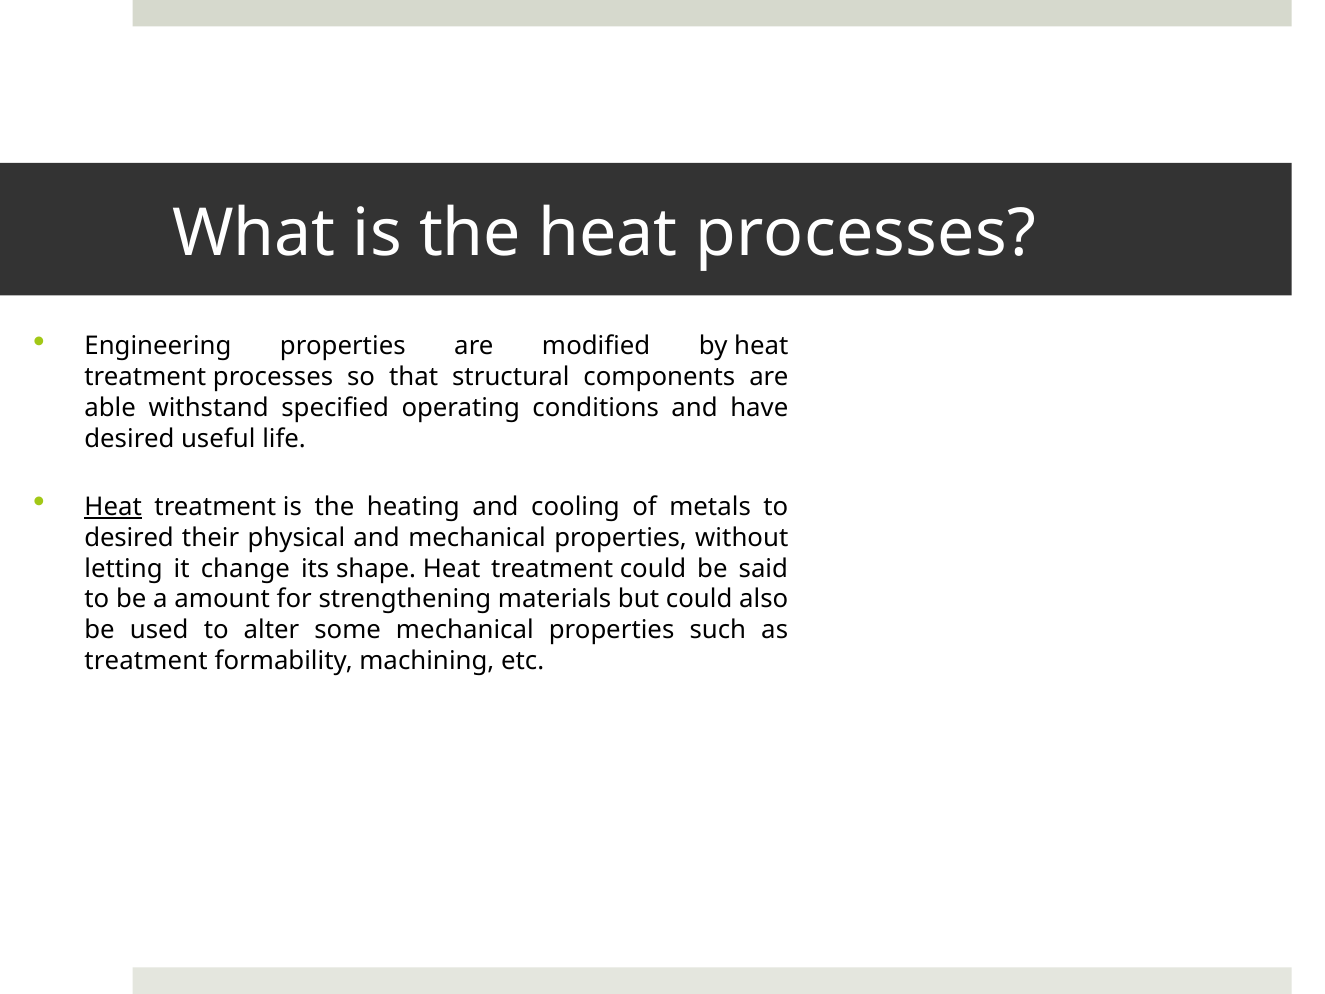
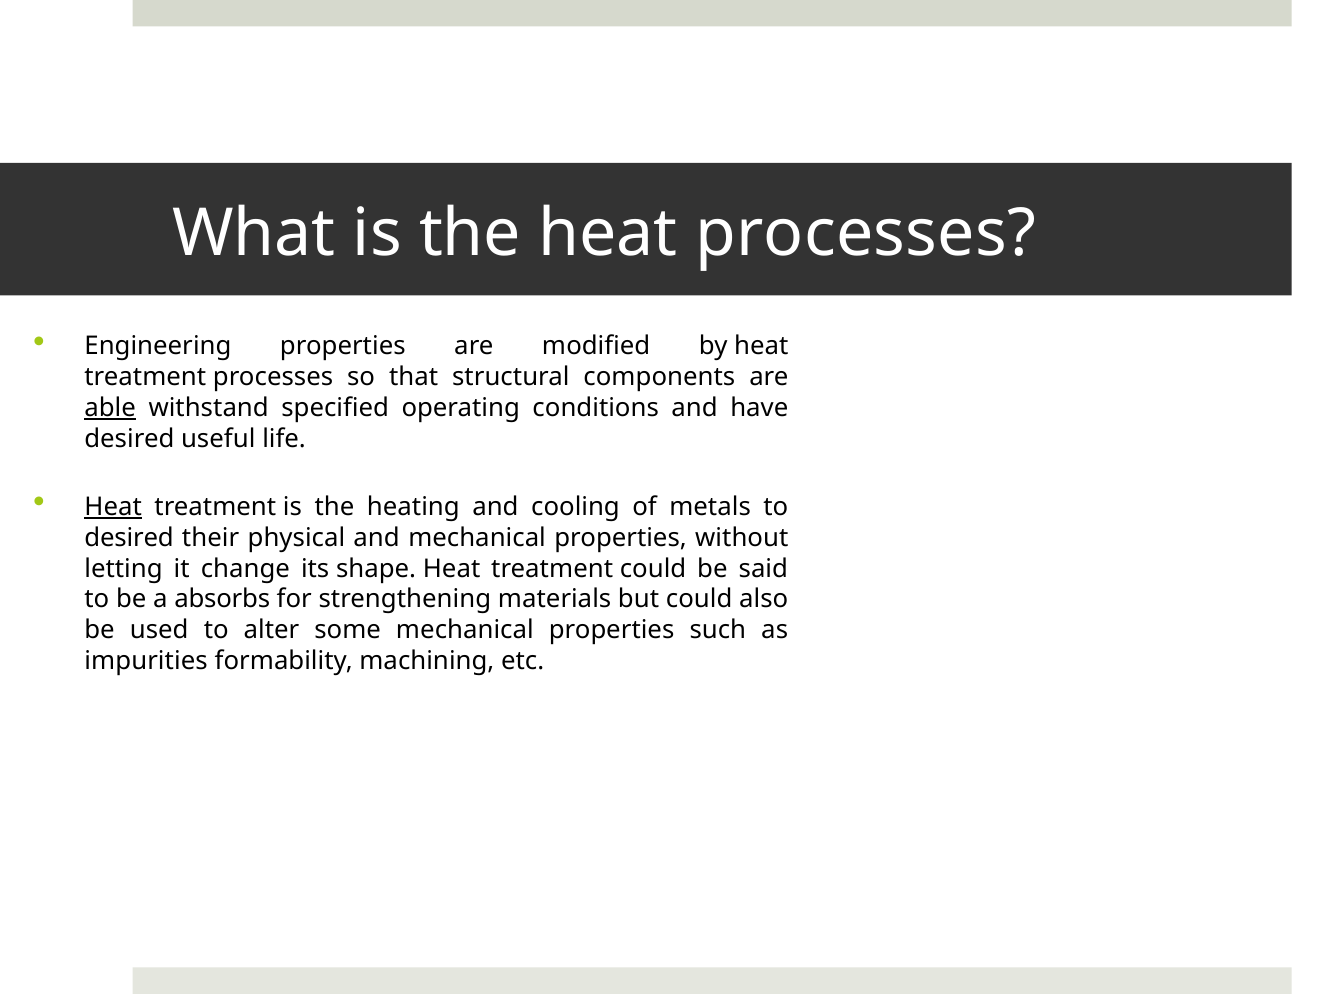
able underline: none -> present
amount: amount -> absorbs
treatment at (146, 661): treatment -> impurities
